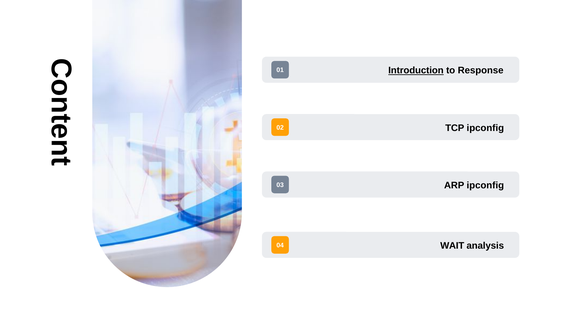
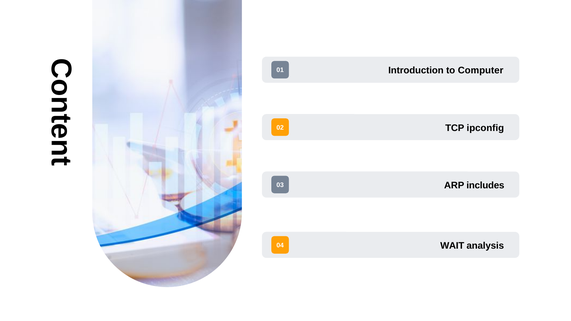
Introduction underline: present -> none
Response: Response -> Computer
ARP ipconfig: ipconfig -> includes
